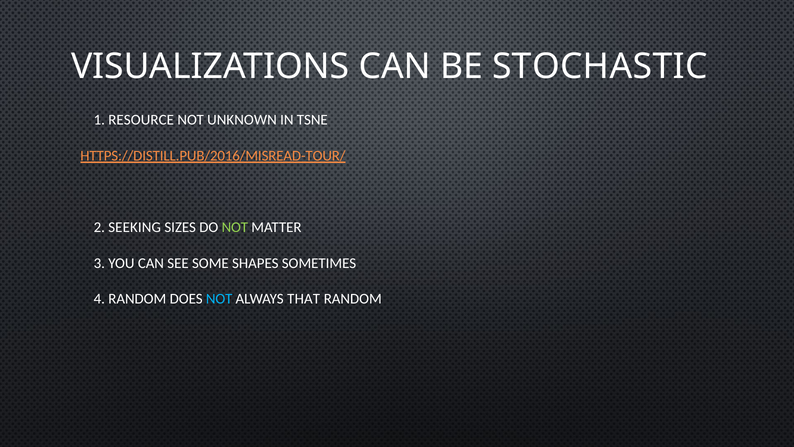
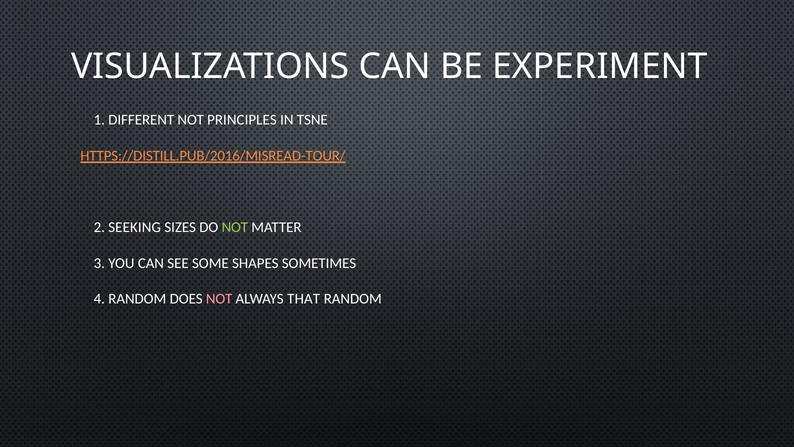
STOCHASTIC: STOCHASTIC -> EXPERIMENT
RESOURCE: RESOURCE -> DIFFERENT
UNKNOWN: UNKNOWN -> PRINCIPLES
NOT at (219, 299) colour: light blue -> pink
